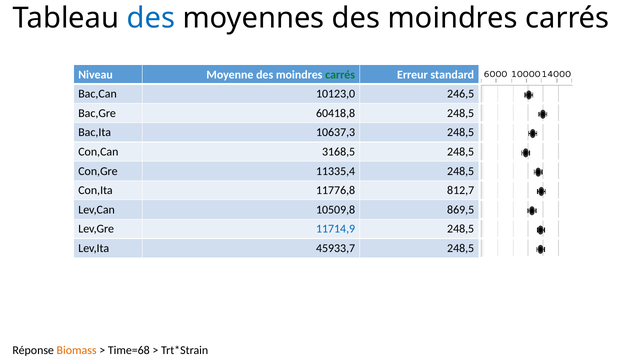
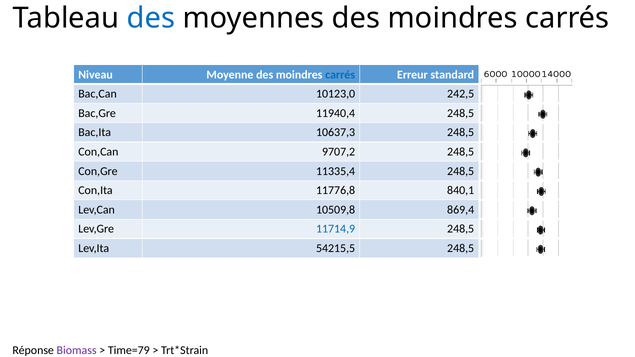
carrés at (340, 75) colour: green -> blue
246,5: 246,5 -> 242,5
60418,8: 60418,8 -> 11940,4
3168,5: 3168,5 -> 9707,2
812,7: 812,7 -> 840,1
869,5: 869,5 -> 869,4
45933,7: 45933,7 -> 54215,5
Biomass colour: orange -> purple
Time=68: Time=68 -> Time=79
